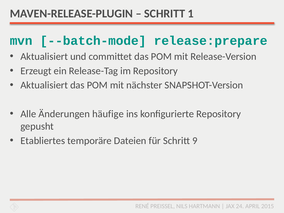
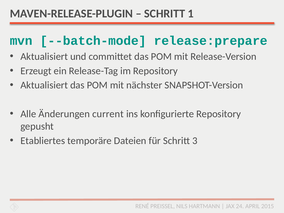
häufige: häufige -> current
9: 9 -> 3
